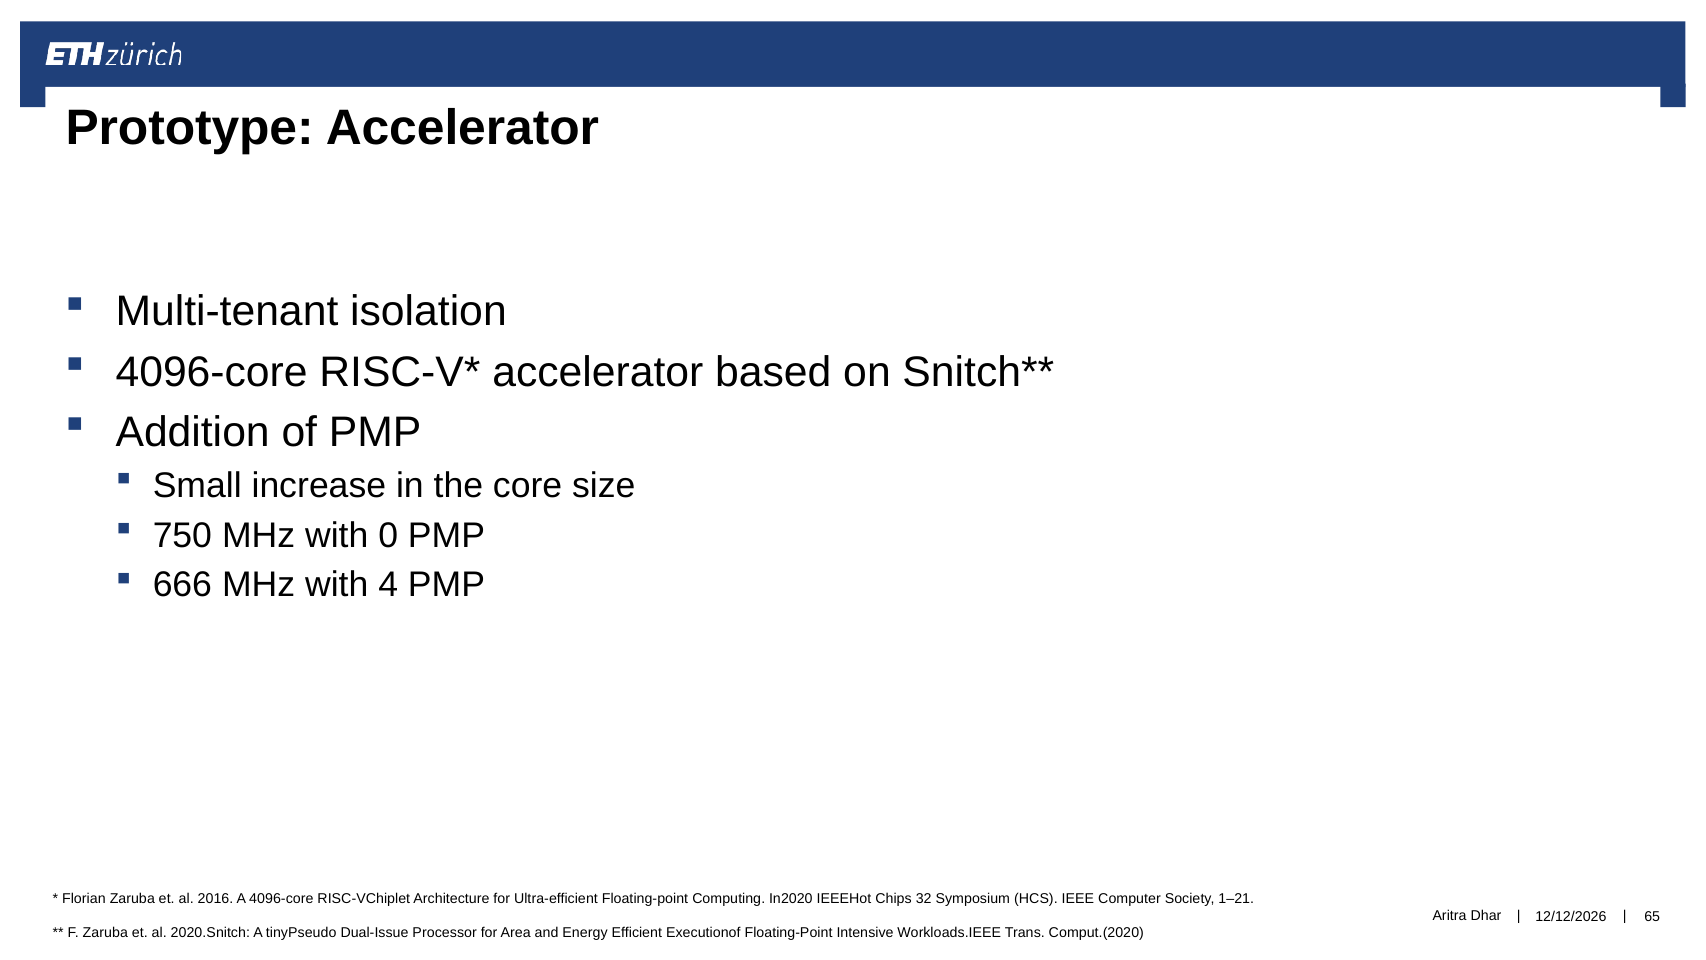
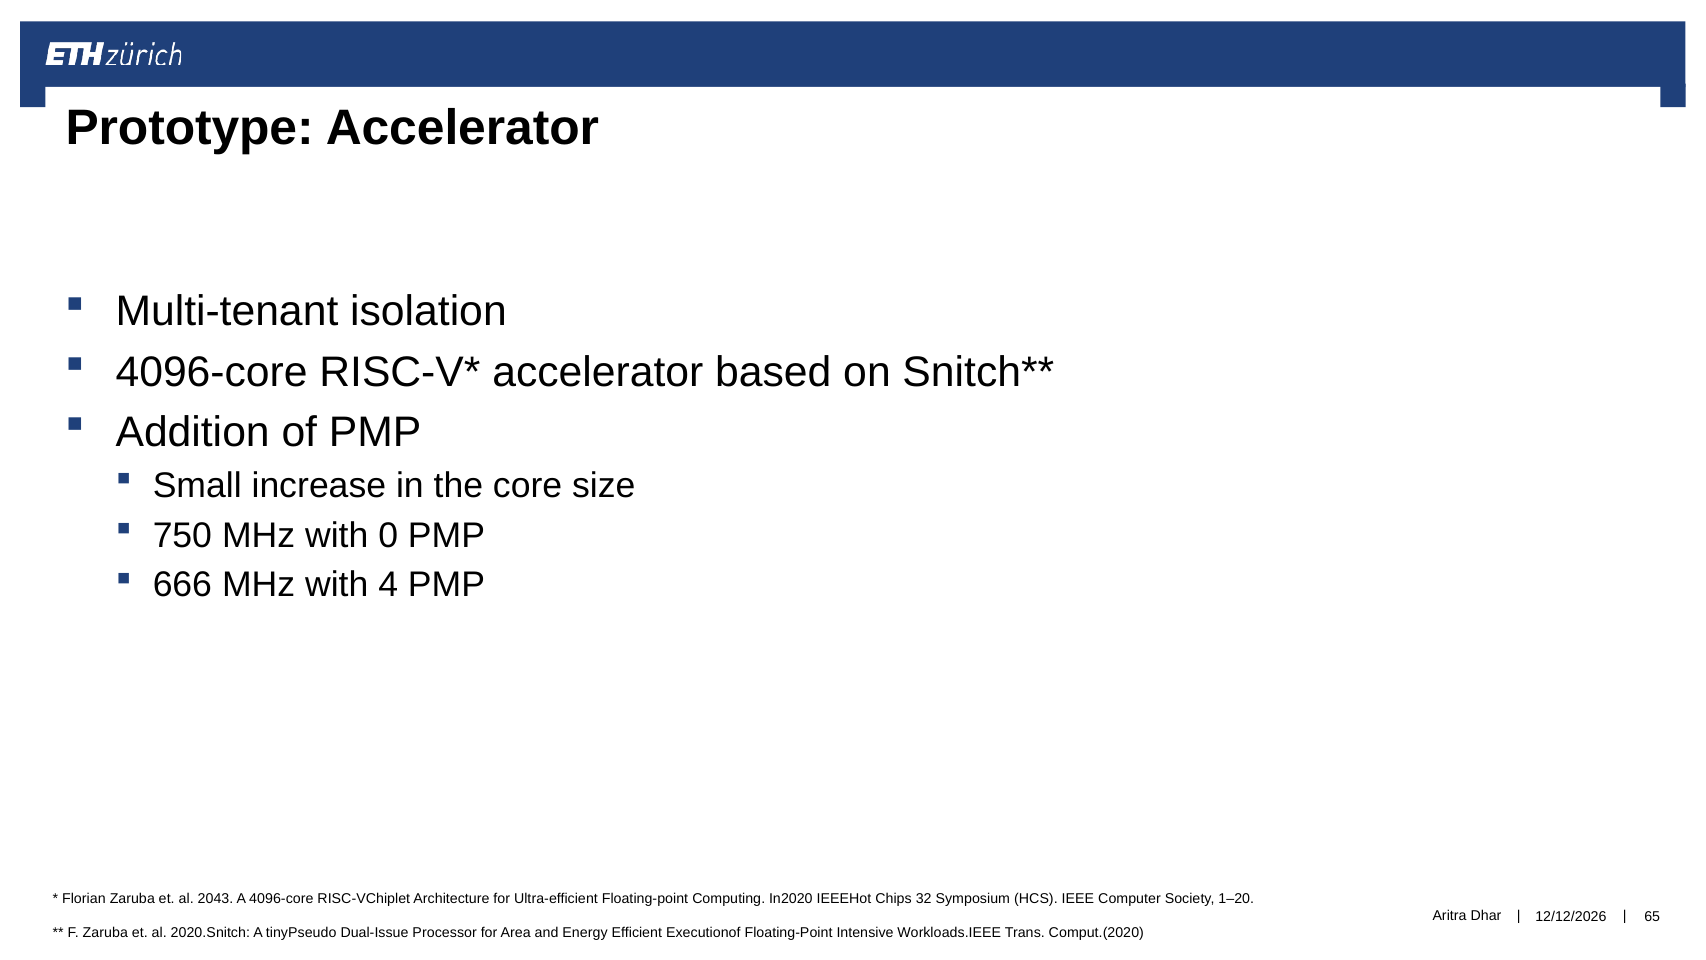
2016: 2016 -> 2043
1–21: 1–21 -> 1–20
